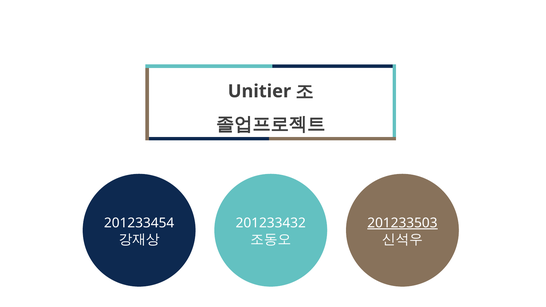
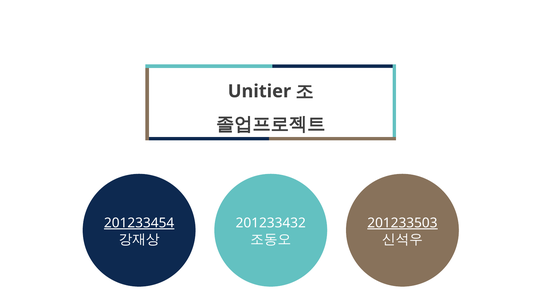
201233454 underline: none -> present
